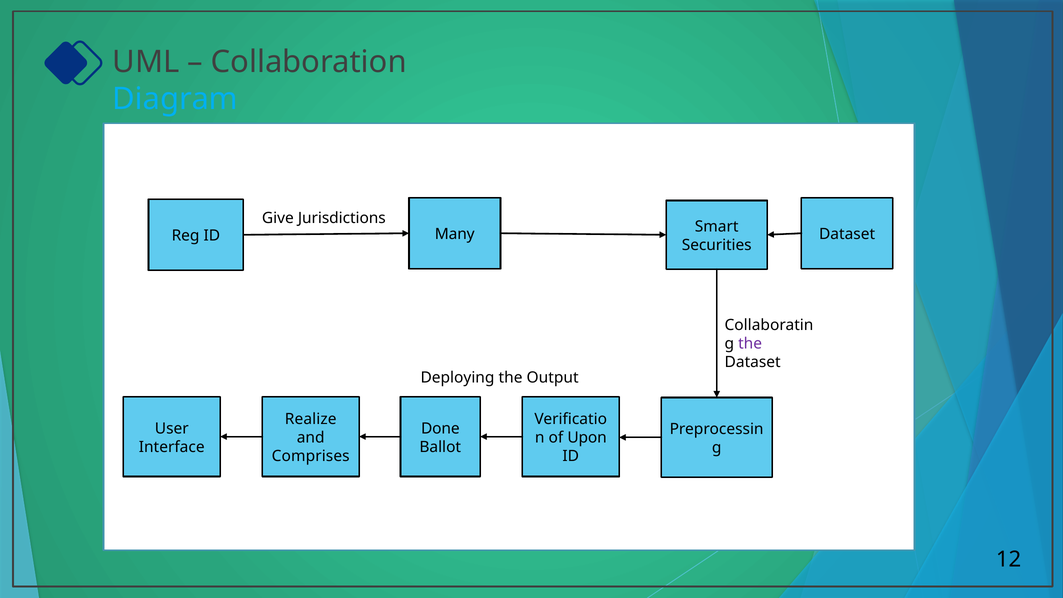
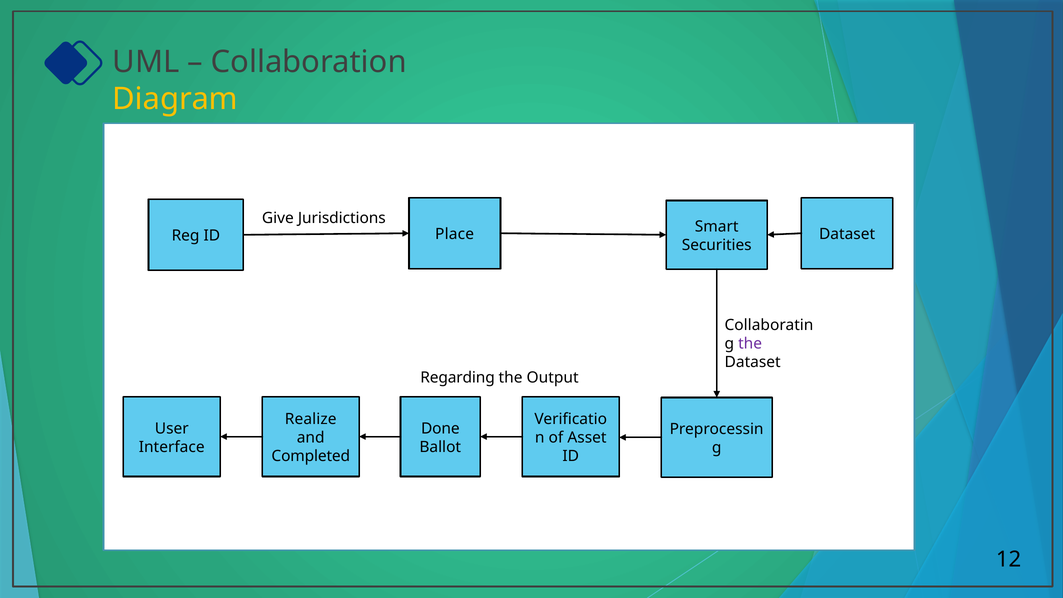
Diagram colour: light blue -> yellow
Many: Many -> Place
Deploying: Deploying -> Regarding
Upon: Upon -> Asset
Comprises: Comprises -> Completed
